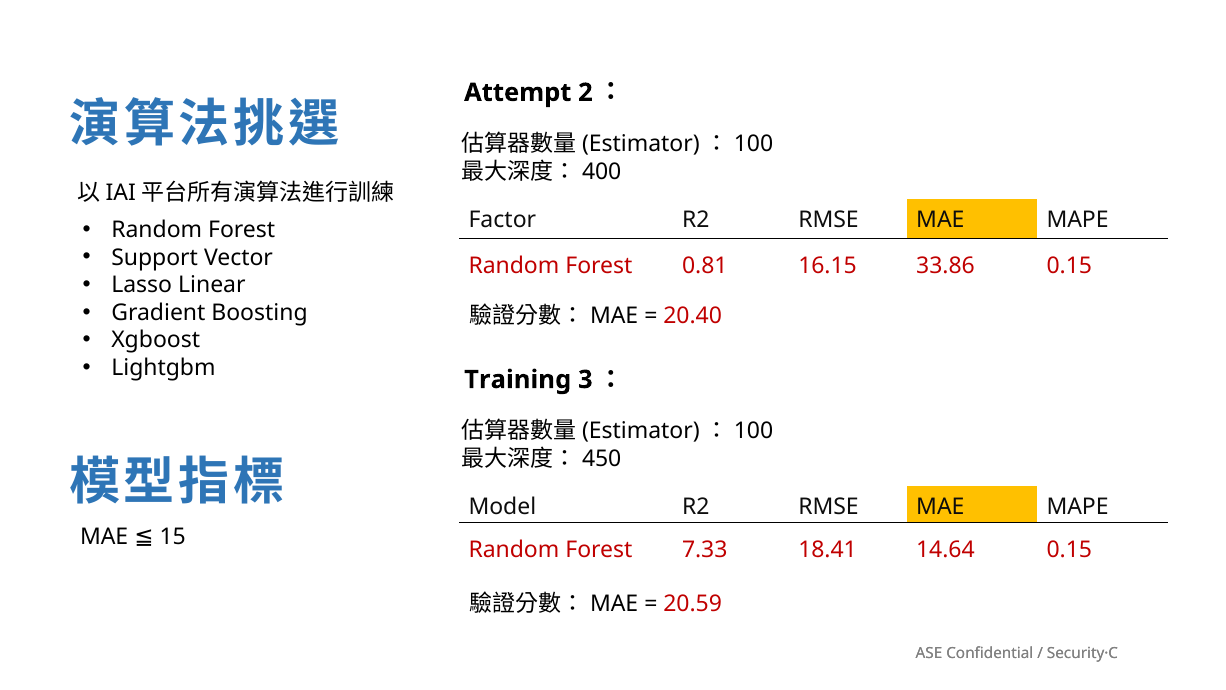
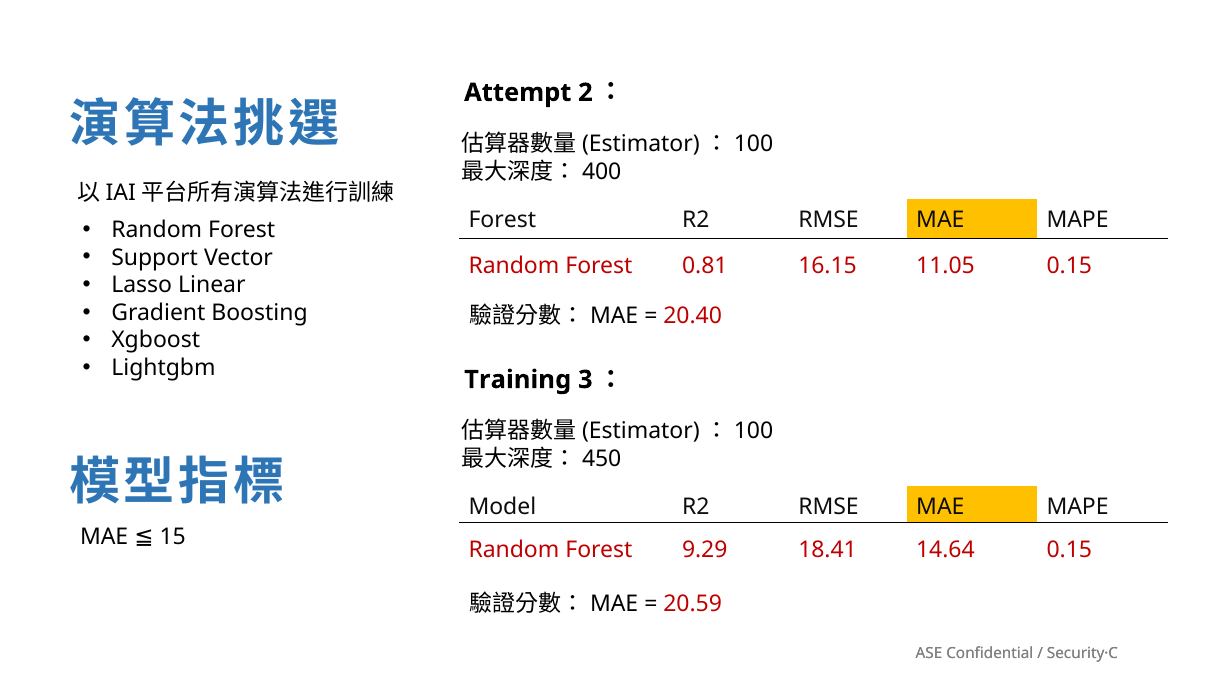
Factor at (502, 220): Factor -> Forest
33.86: 33.86 -> 11.05
7.33: 7.33 -> 9.29
